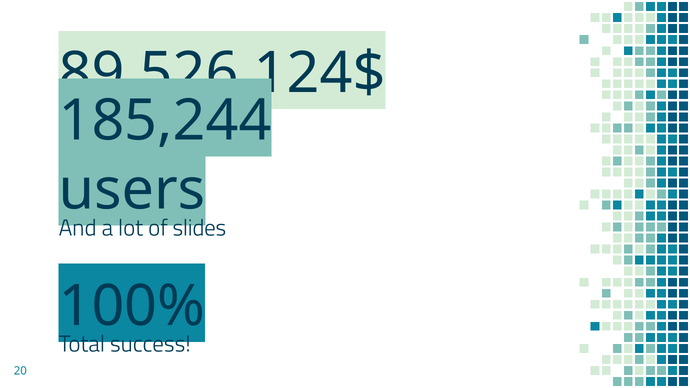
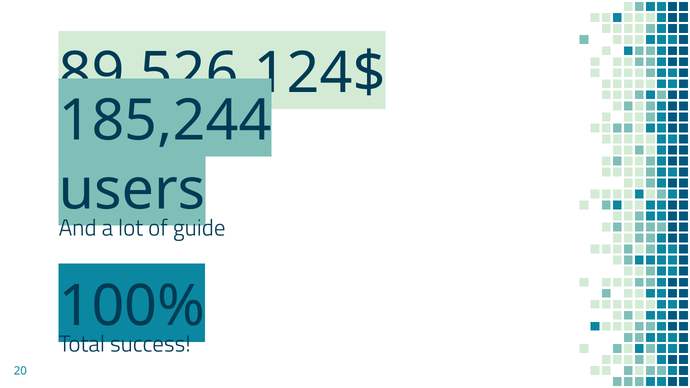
slides: slides -> guide
